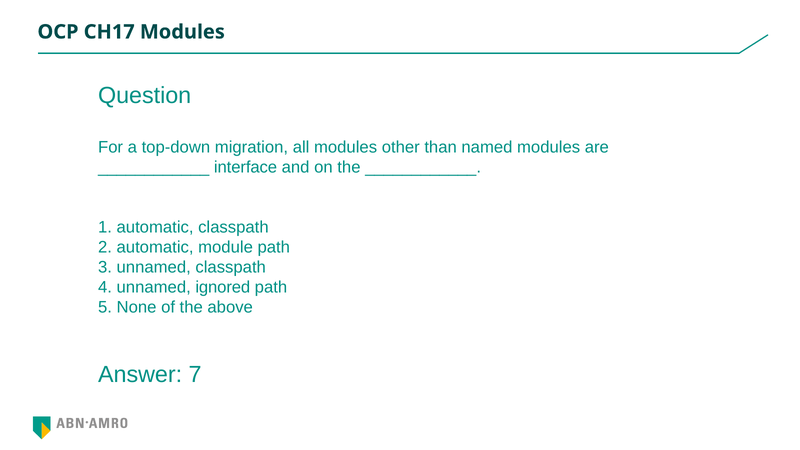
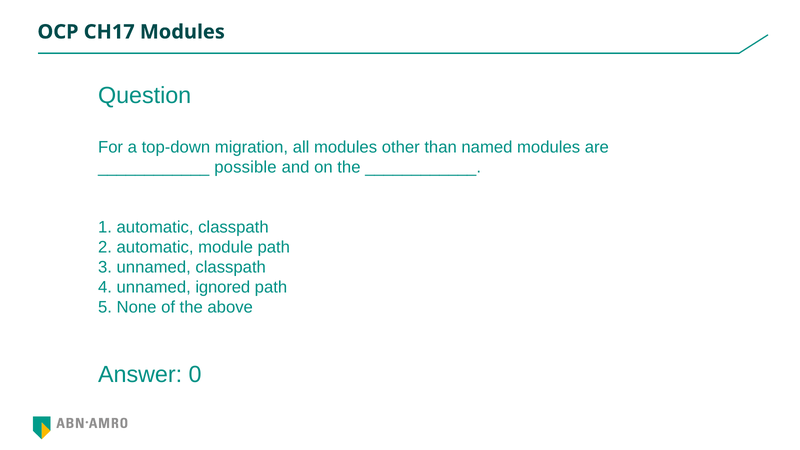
interface: interface -> possible
7: 7 -> 0
